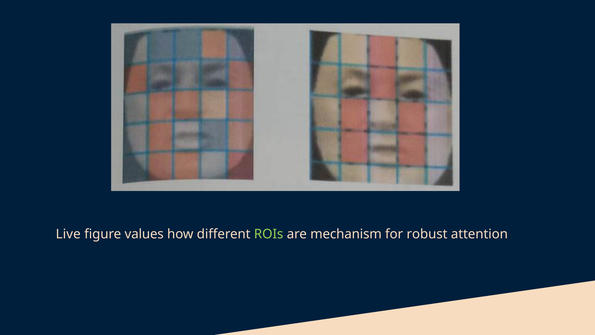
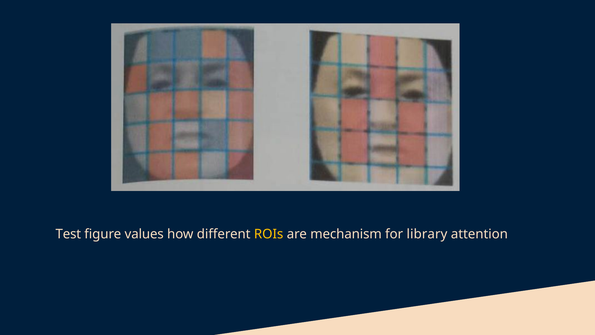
Live: Live -> Test
ROIs colour: light green -> yellow
robust: robust -> library
